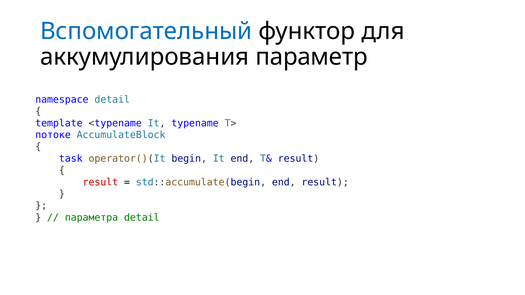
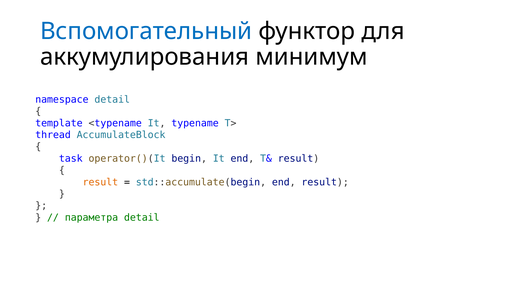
параметр: параметр -> минимум
потоке: потоке -> thread
result at (100, 182) colour: red -> orange
